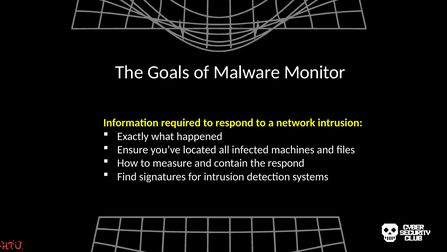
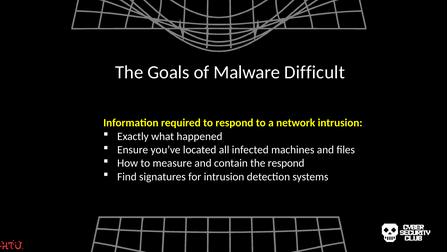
Monitor: Monitor -> Difficult
